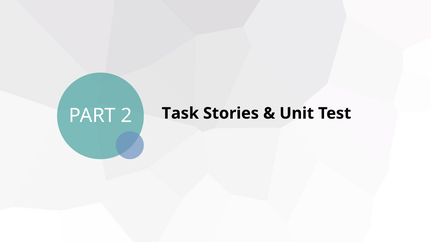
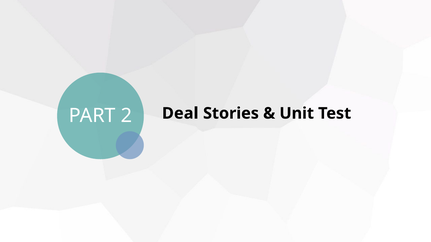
Task: Task -> Deal
